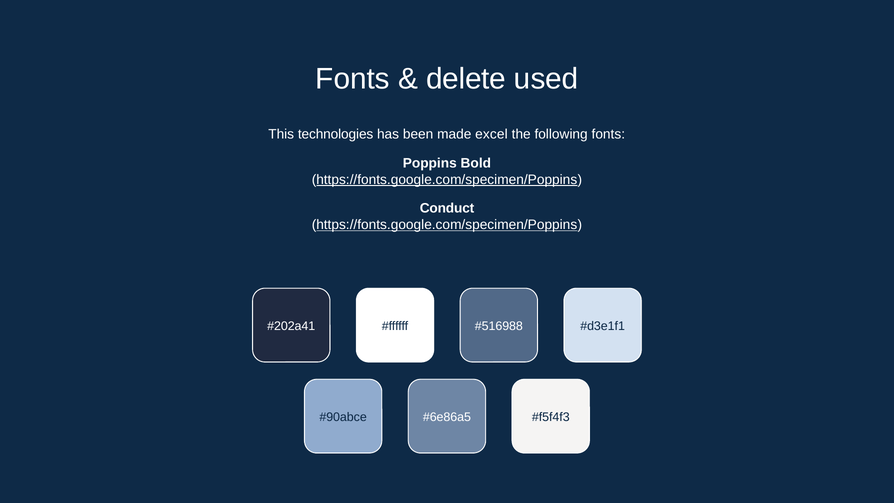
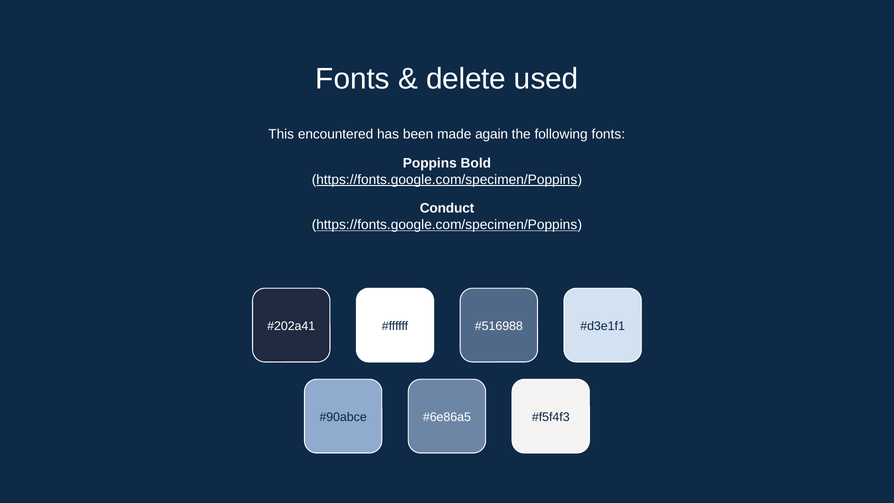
technologies: technologies -> encountered
excel: excel -> again
